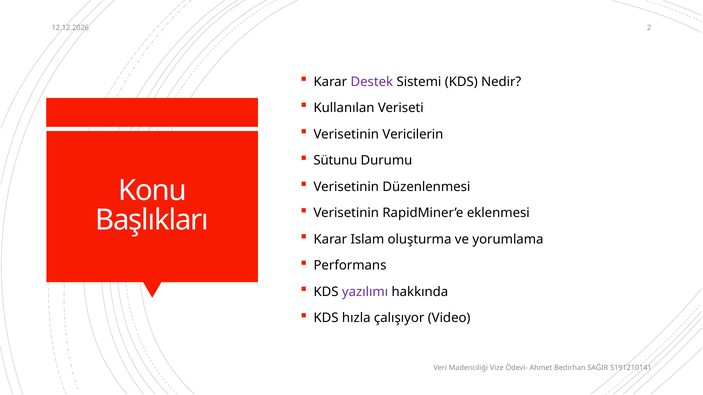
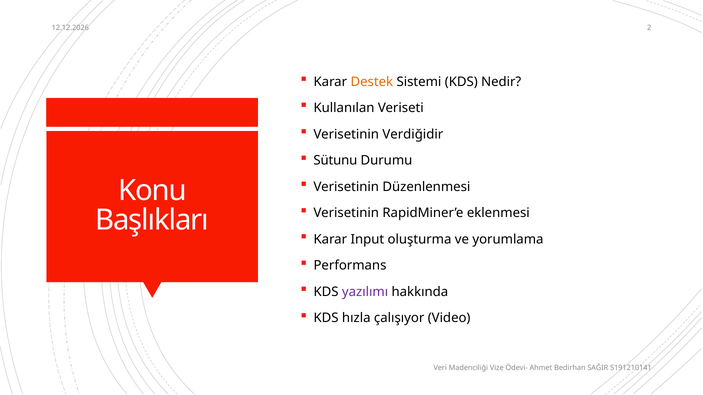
Destek colour: purple -> orange
Vericilerin: Vericilerin -> Verdiğidir
Islam: Islam -> Input
